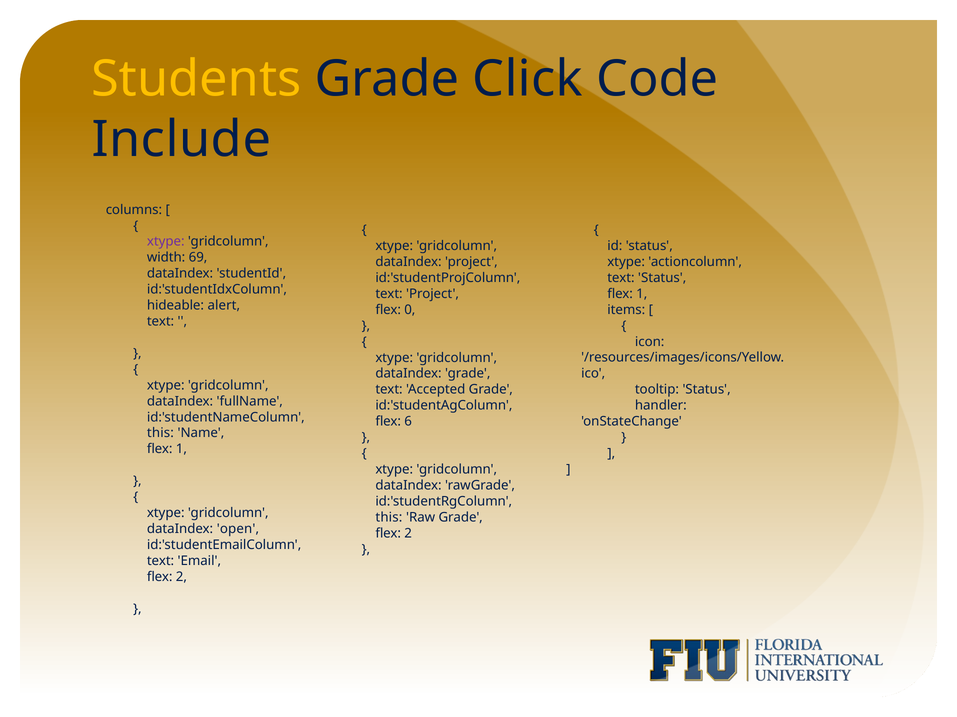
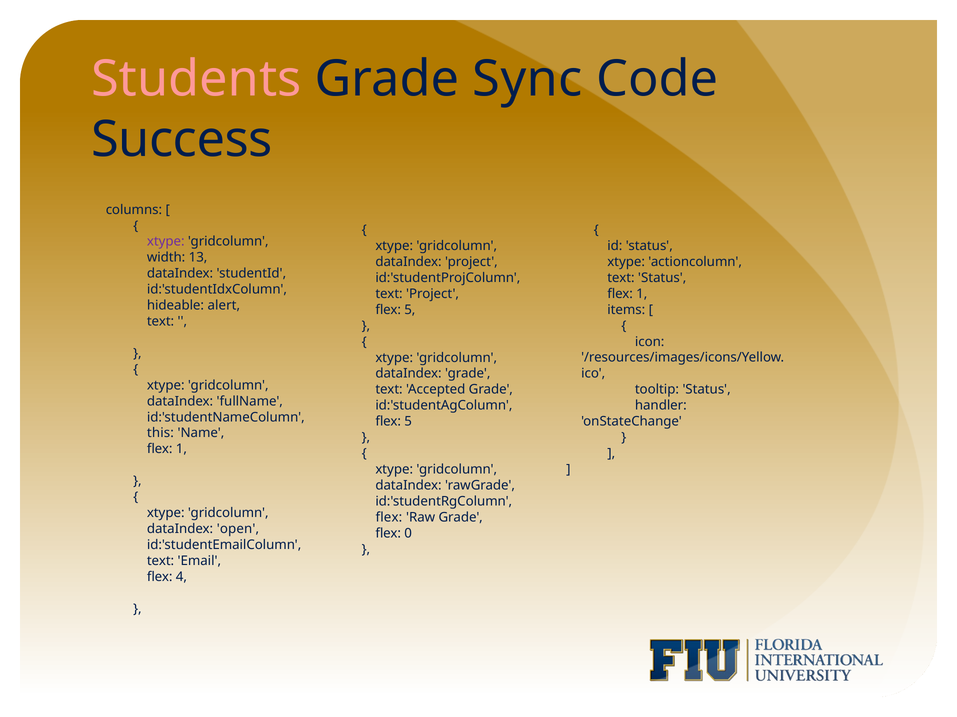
Students colour: yellow -> pink
Click: Click -> Sync
Include: Include -> Success
69: 69 -> 13
0 at (410, 310): 0 -> 5
6 at (408, 422): 6 -> 5
this at (389, 518): this -> flex
2 at (408, 534): 2 -> 0
2 at (181, 577): 2 -> 4
